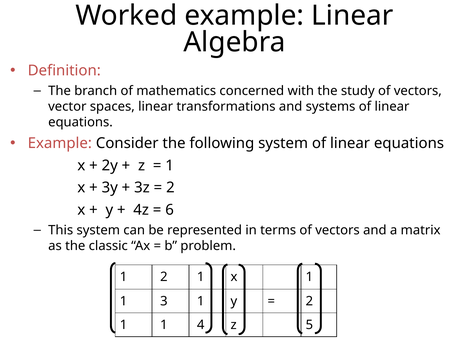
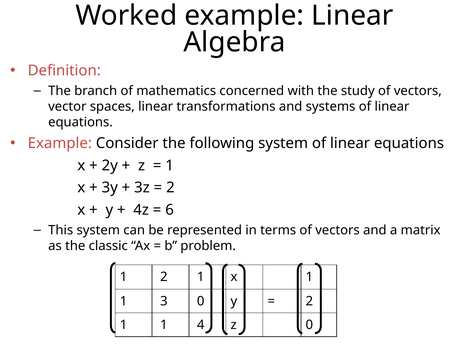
3 1: 1 -> 0
z 5: 5 -> 0
